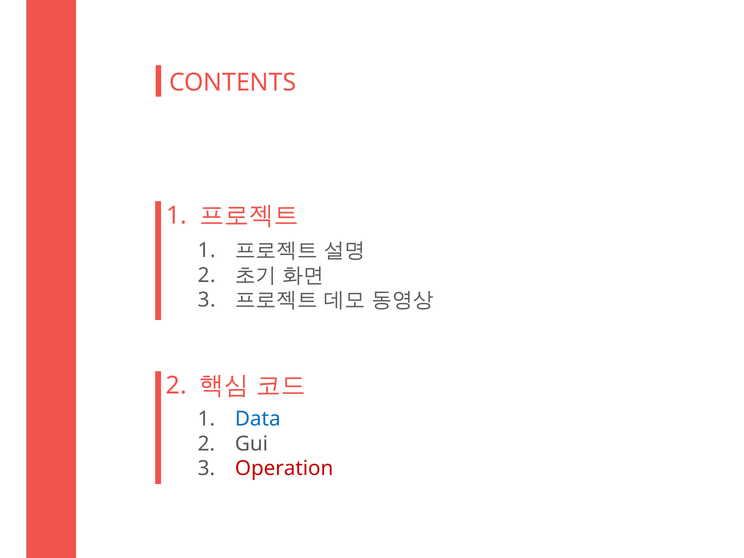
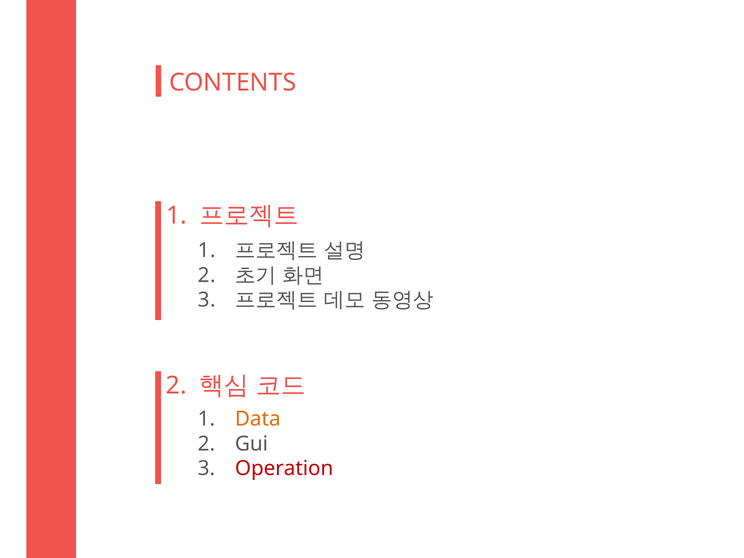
Data colour: blue -> orange
